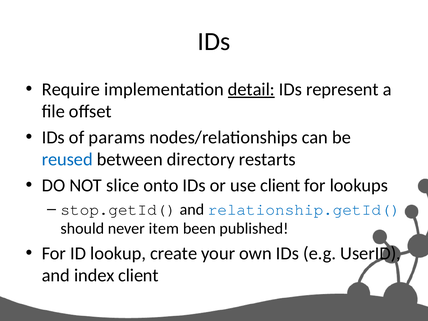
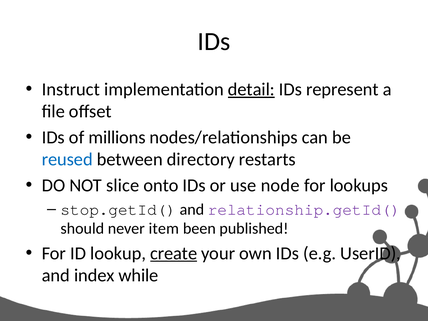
Require: Require -> Instruct
params: params -> millions
use client: client -> node
relationship.getId( colour: blue -> purple
create underline: none -> present
index client: client -> while
